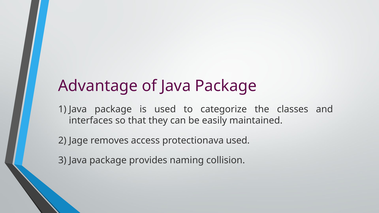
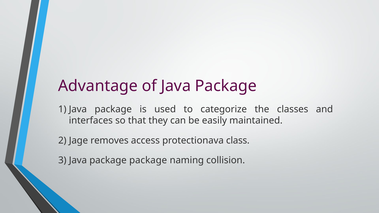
protectionava used: used -> class
package provides: provides -> package
